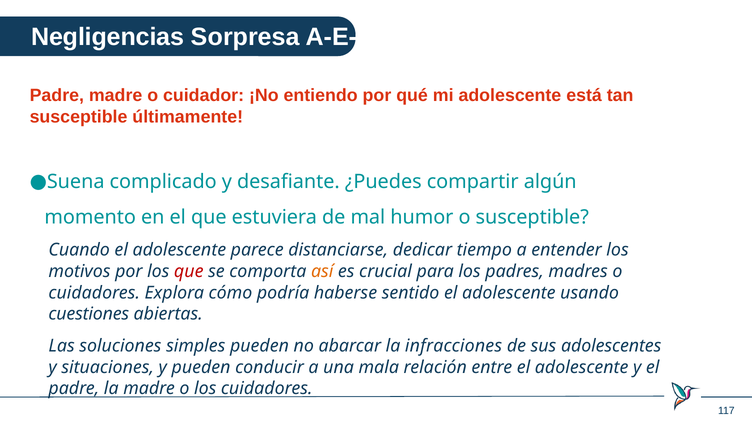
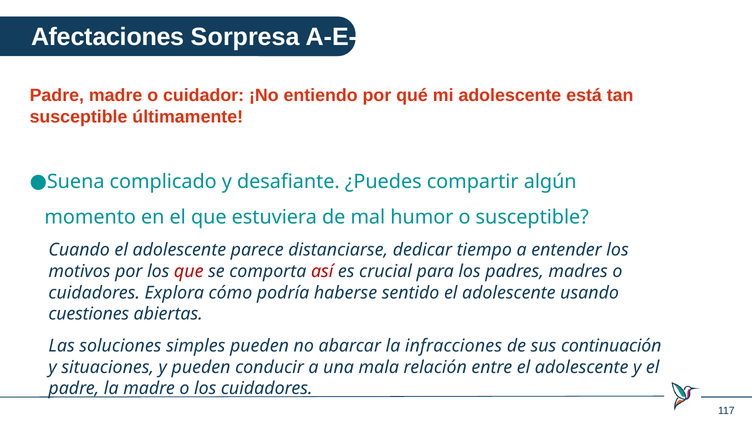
Negligencias: Negligencias -> Afectaciones
así colour: orange -> red
adolescentes: adolescentes -> continuación
